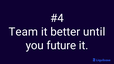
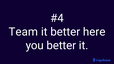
until: until -> here
you future: future -> better
